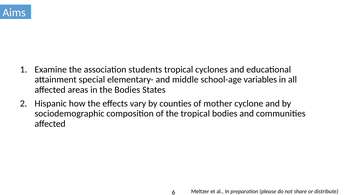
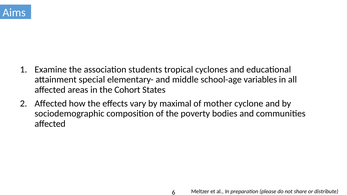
the Bodies: Bodies -> Cohort
Hispanic at (51, 104): Hispanic -> Affected
counties: counties -> maximal
the tropical: tropical -> poverty
